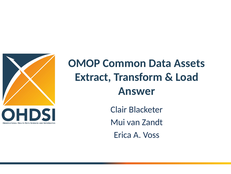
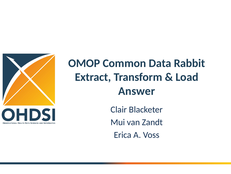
Assets: Assets -> Rabbit
